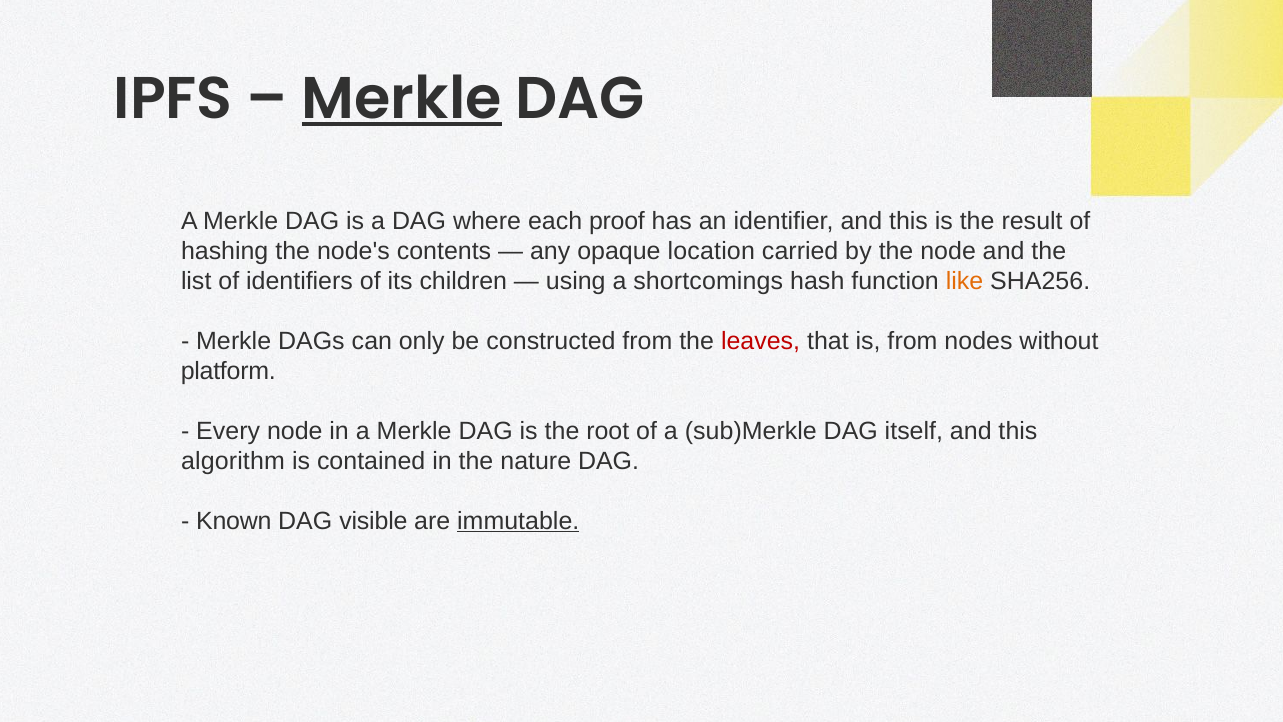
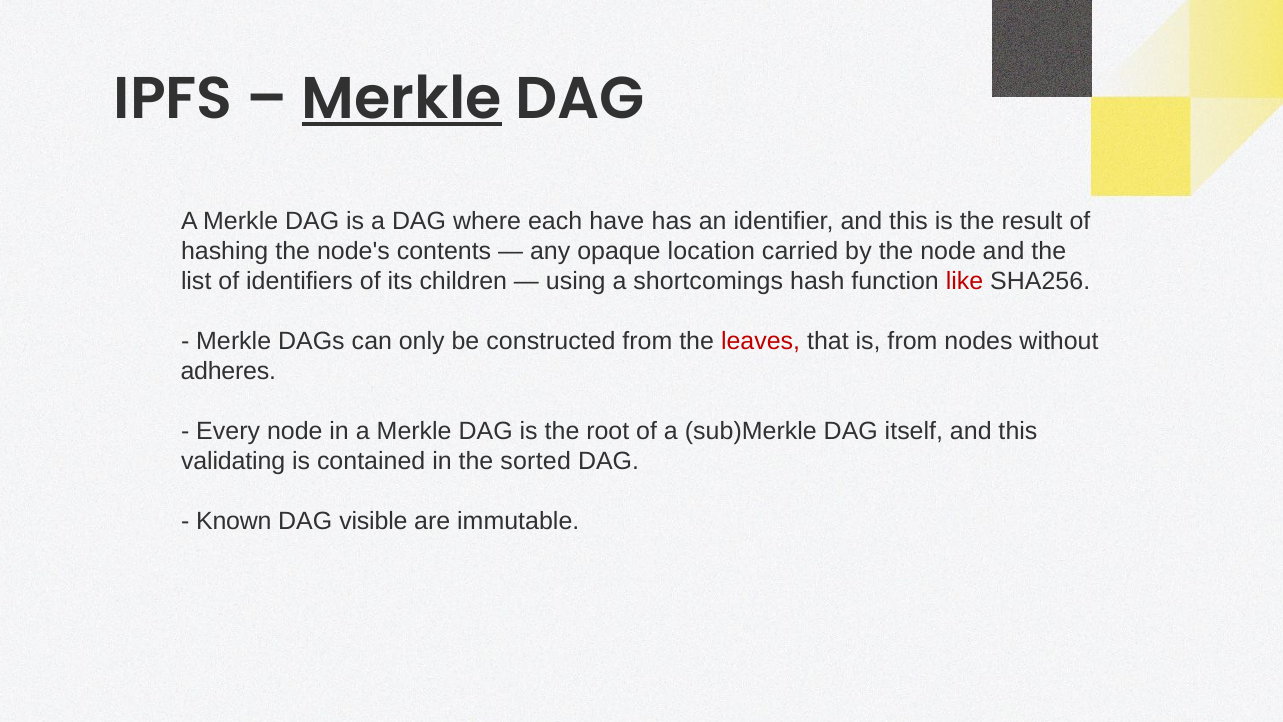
proof: proof -> have
like colour: orange -> red
platform: platform -> adheres
algorithm: algorithm -> validating
nature: nature -> sorted
immutable underline: present -> none
